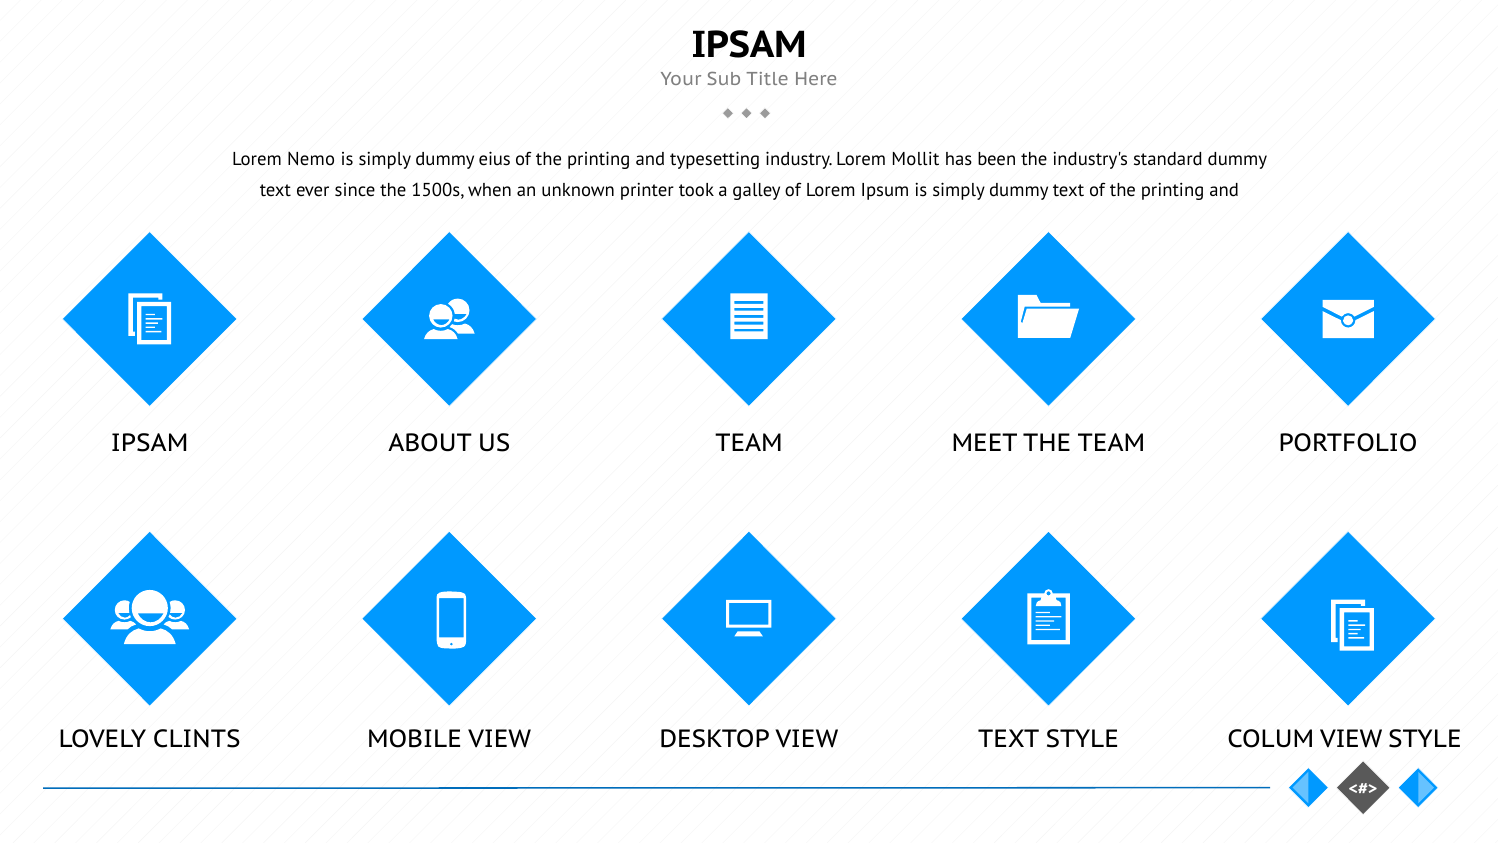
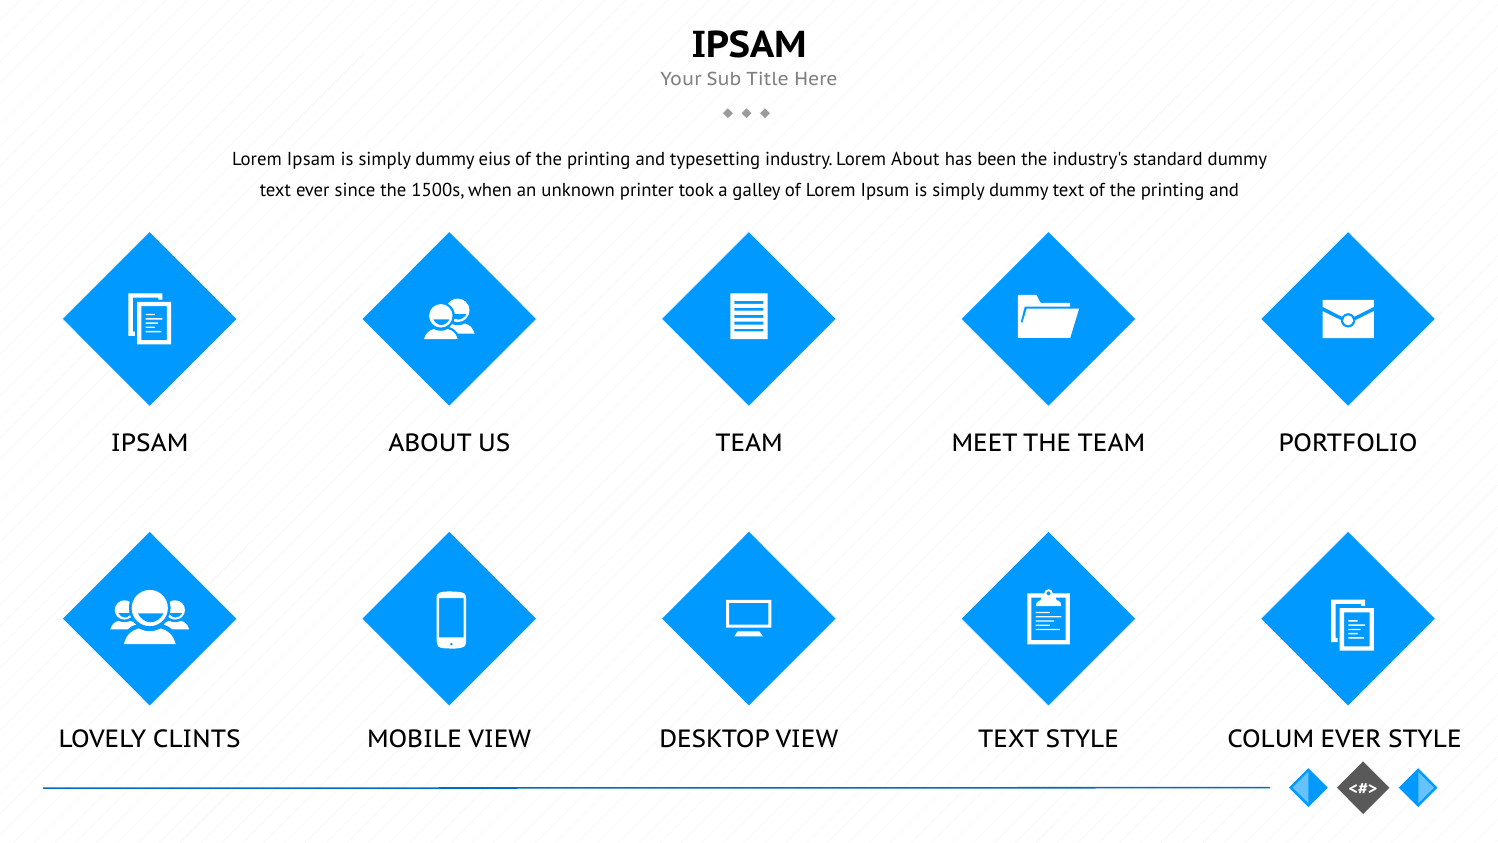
Lorem Nemo: Nemo -> Ipsam
Lorem Mollit: Mollit -> About
COLUM VIEW: VIEW -> EVER
